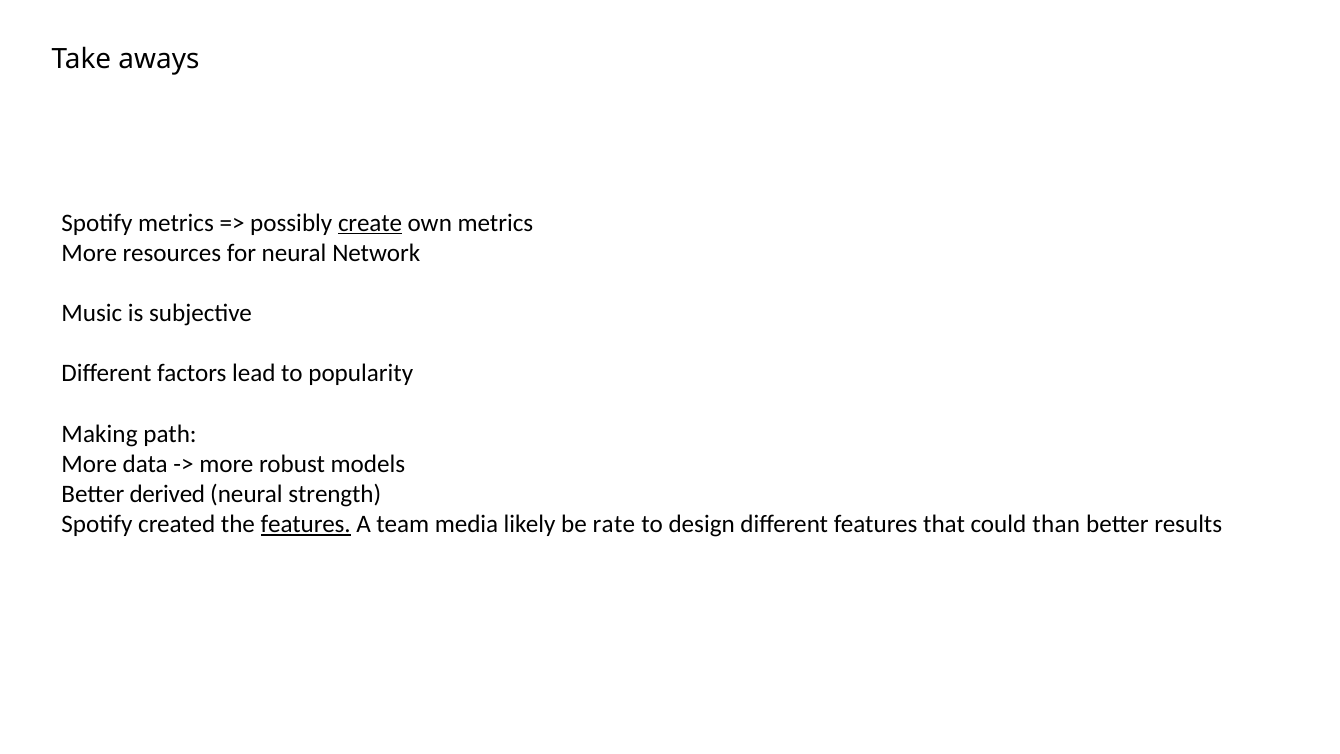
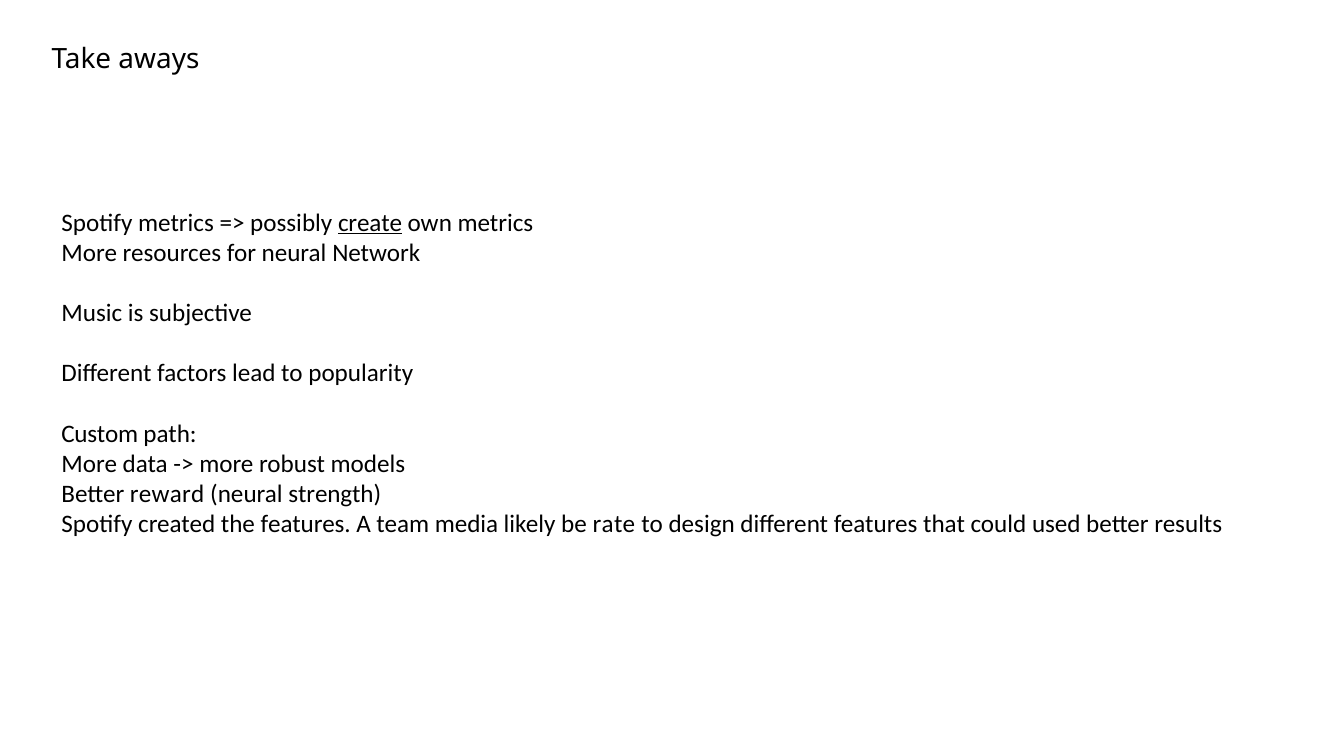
Making: Making -> Custom
derived: derived -> reward
features at (306, 524) underline: present -> none
than: than -> used
